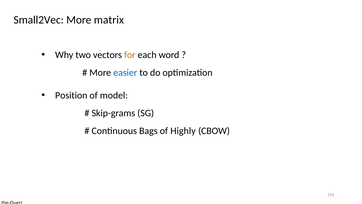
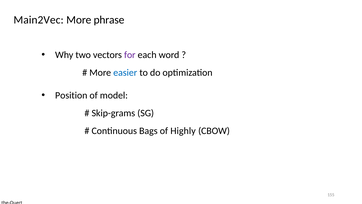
Small2Vec: Small2Vec -> Main2Vec
matrix: matrix -> phrase
for colour: orange -> purple
